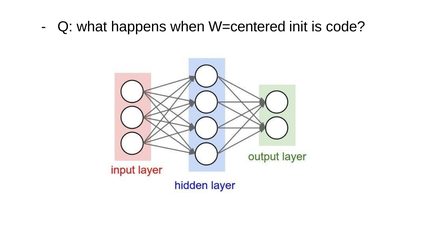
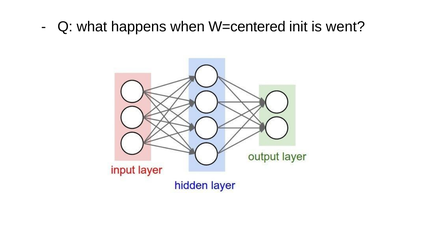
code: code -> went
